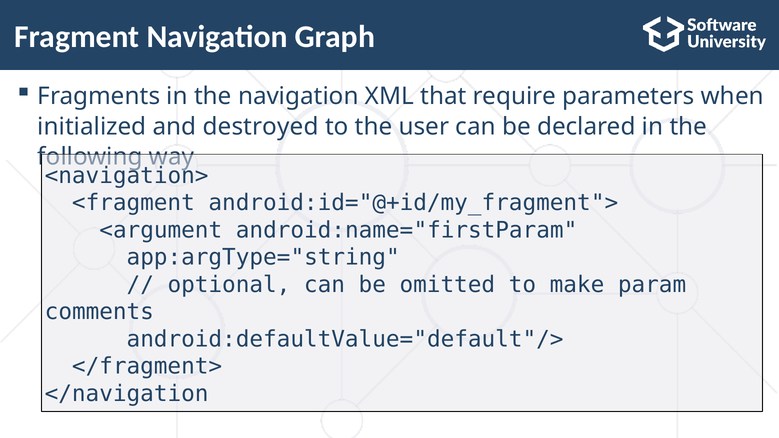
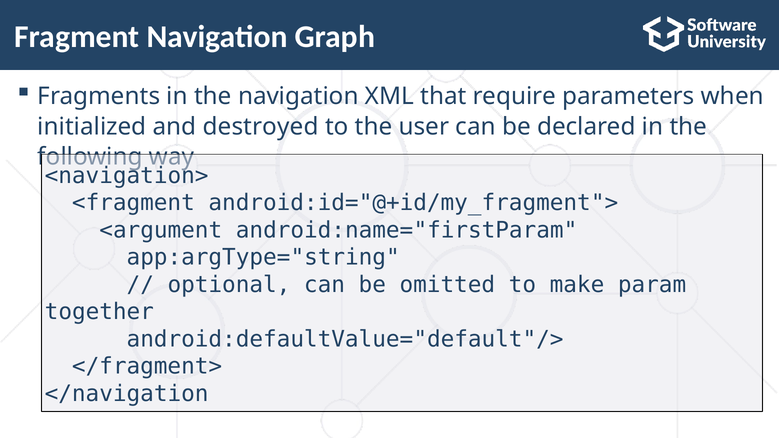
comments: comments -> together
